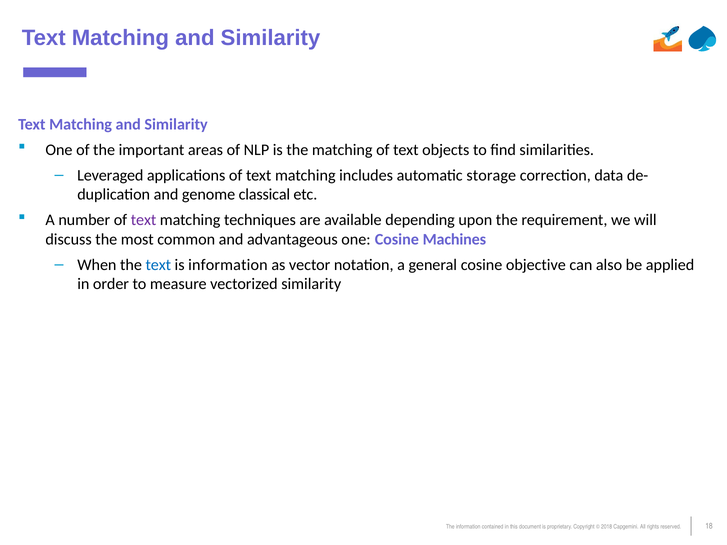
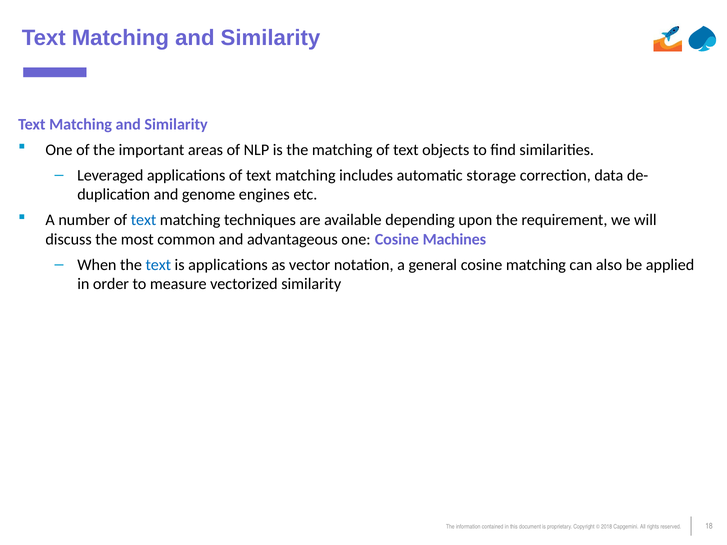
classical: classical -> engines
text at (144, 220) colour: purple -> blue
is information: information -> applications
cosine objective: objective -> matching
